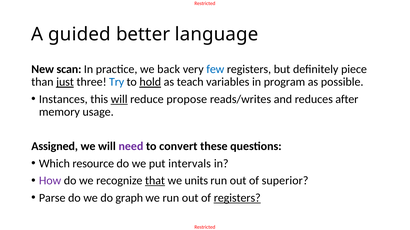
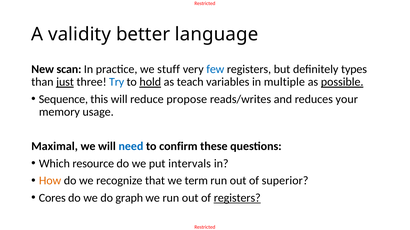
guided: guided -> validity
back: back -> stuff
piece: piece -> types
program: program -> multiple
possible underline: none -> present
Instances: Instances -> Sequence
will at (119, 99) underline: present -> none
after: after -> your
Assigned: Assigned -> Maximal
need colour: purple -> blue
convert: convert -> confirm
How colour: purple -> orange
that underline: present -> none
units: units -> term
Parse: Parse -> Cores
